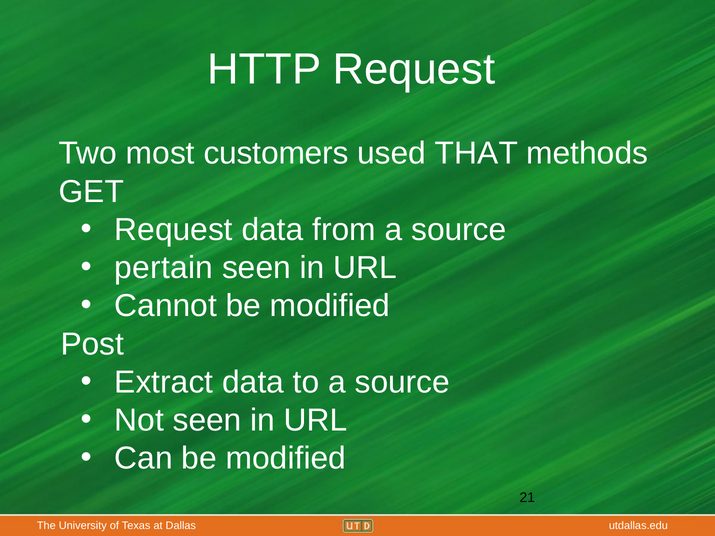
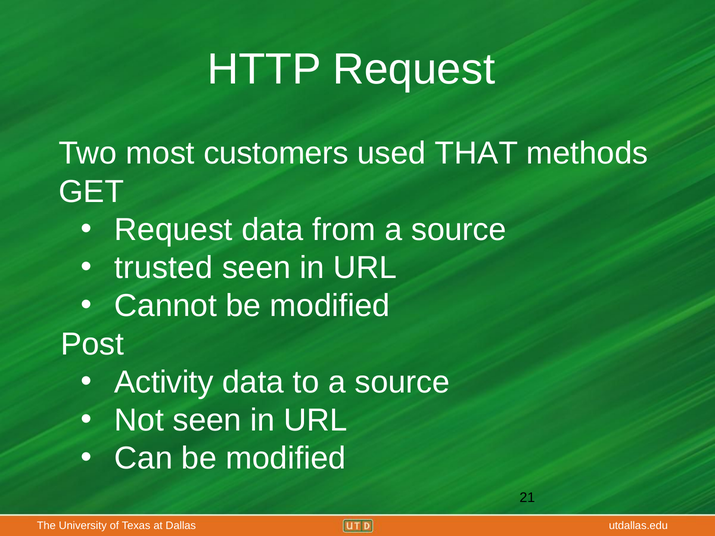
pertain: pertain -> trusted
Extract: Extract -> Activity
